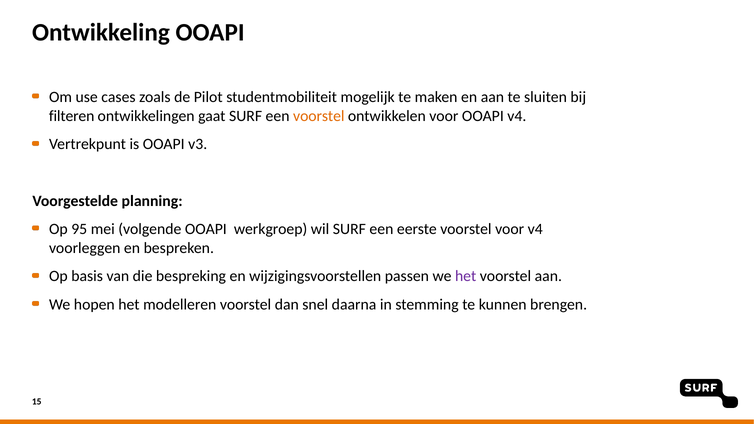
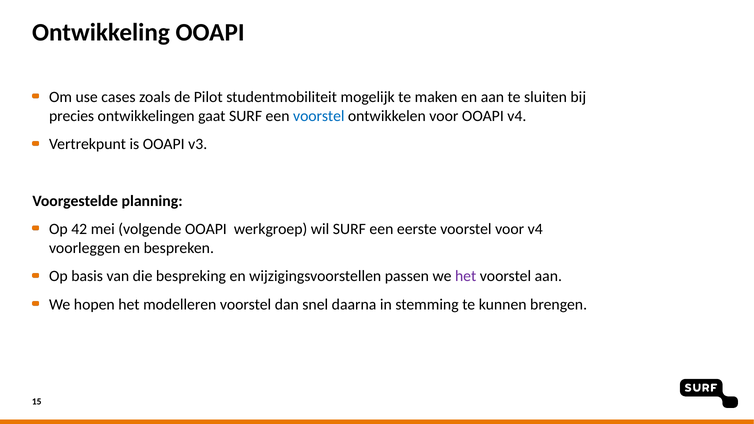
filteren: filteren -> precies
voorstel at (319, 116) colour: orange -> blue
95: 95 -> 42
